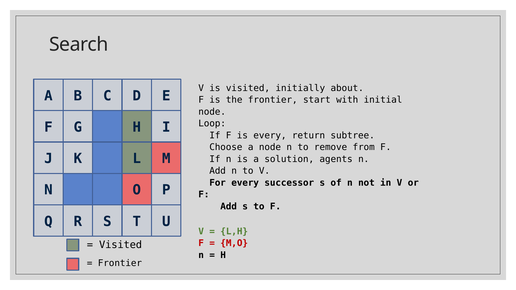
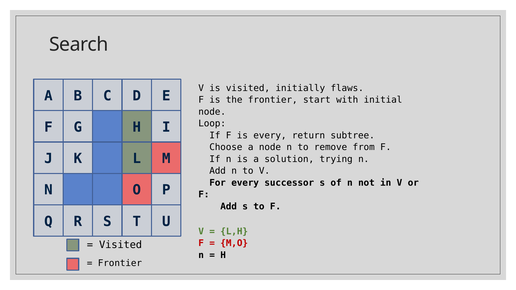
about: about -> flaws
agents: agents -> trying
